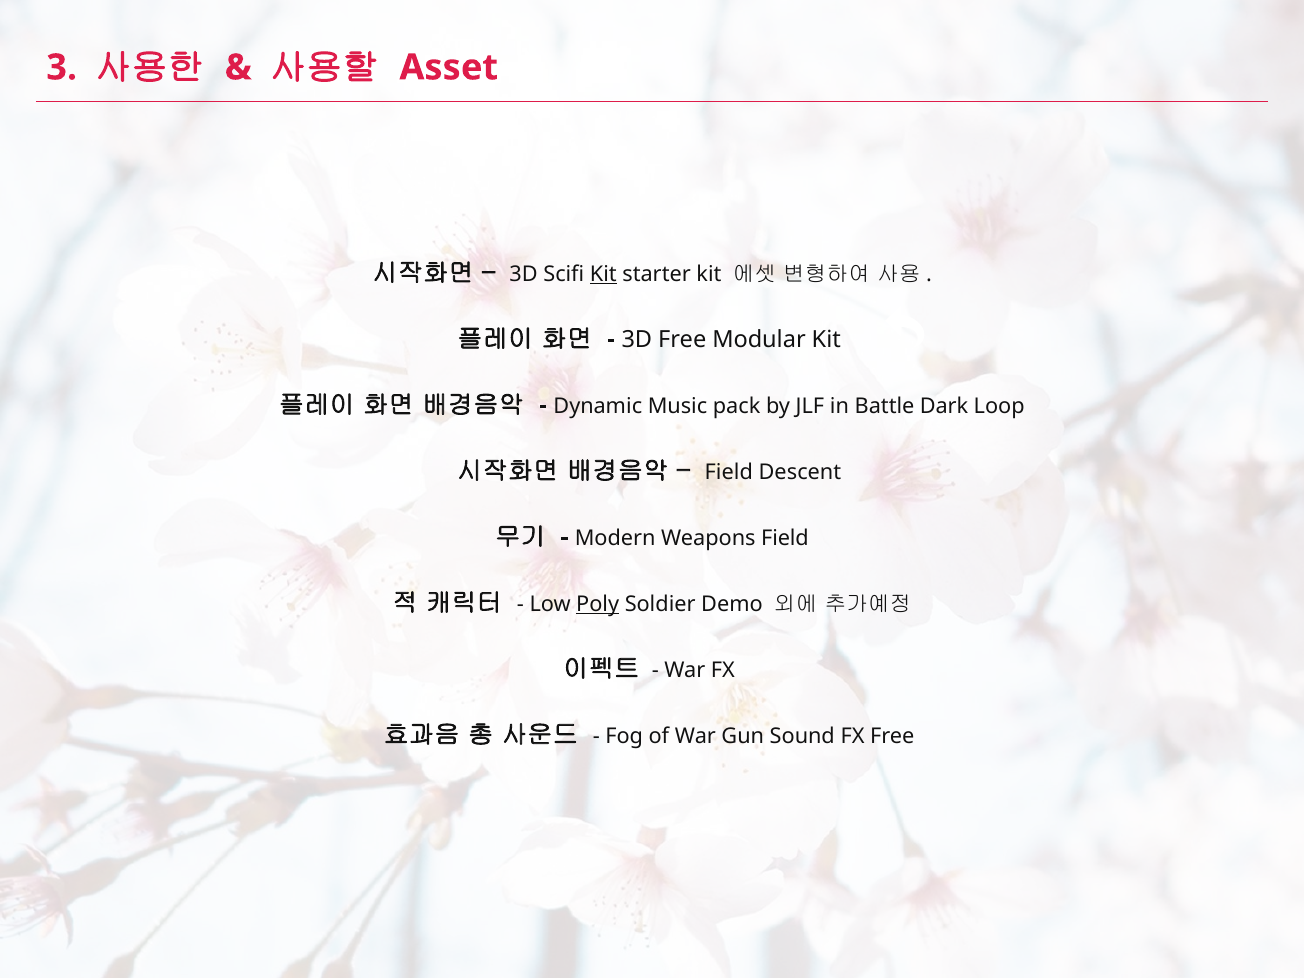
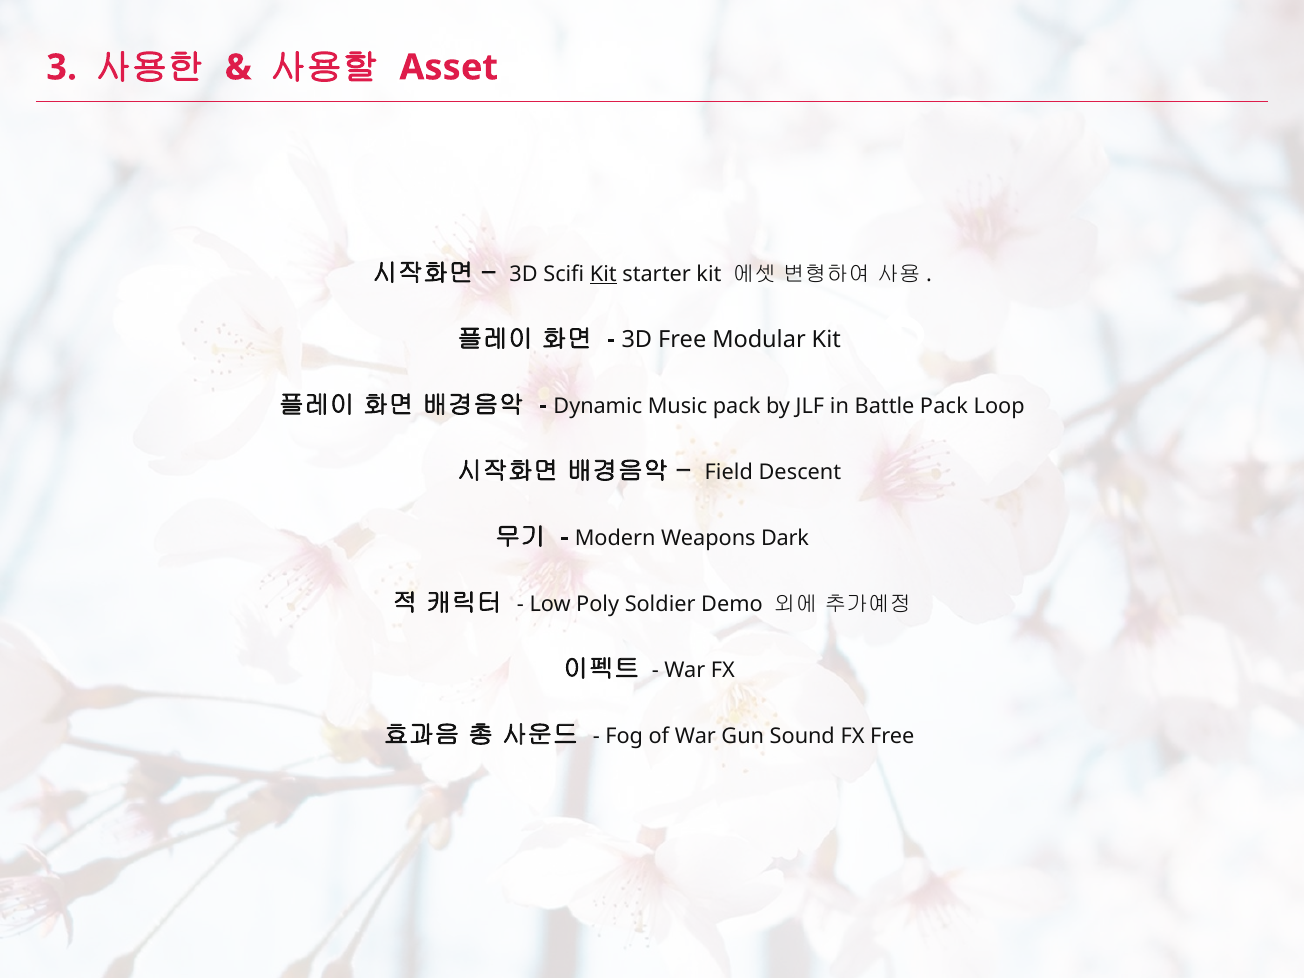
Battle Dark: Dark -> Pack
Weapons Field: Field -> Dark
Poly underline: present -> none
